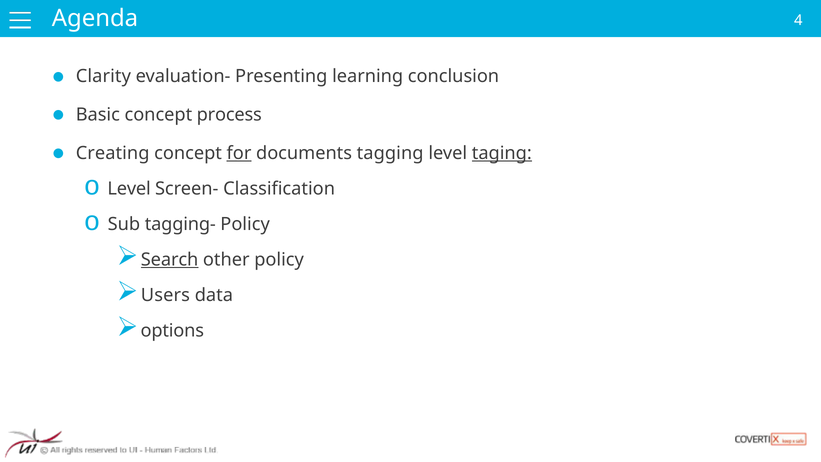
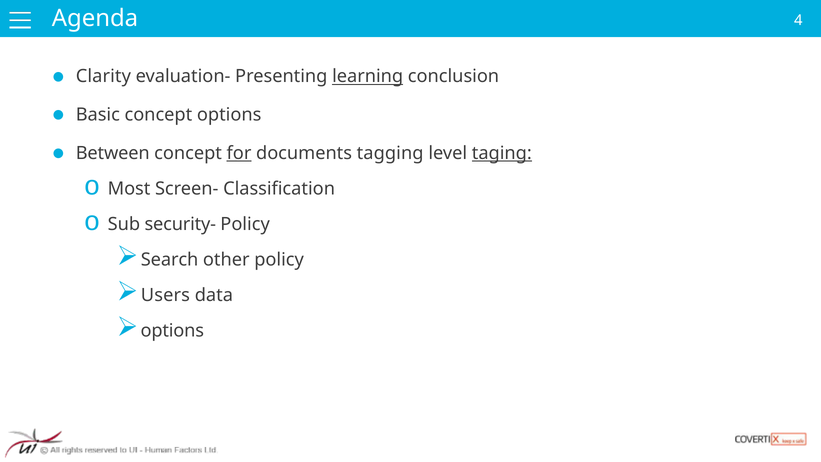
learning underline: none -> present
concept process: process -> options
Creating: Creating -> Between
Level at (129, 189): Level -> Most
tagging-: tagging- -> security-
Search underline: present -> none
